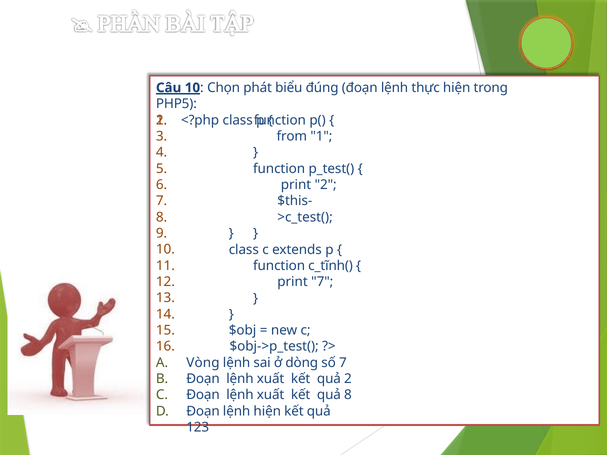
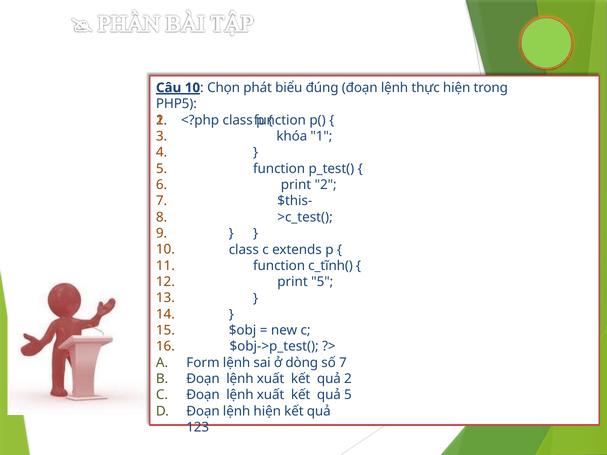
from: from -> khóa
print 7: 7 -> 5
Vòng: Vòng -> Form
quả 8: 8 -> 5
